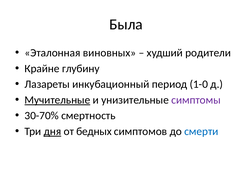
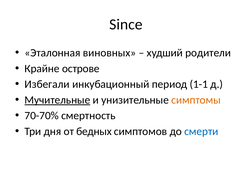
Была: Была -> Since
глубину: глубину -> острове
Лазареты: Лазареты -> Избегали
1-0: 1-0 -> 1-1
симптомы colour: purple -> orange
30-70%: 30-70% -> 70-70%
дня underline: present -> none
